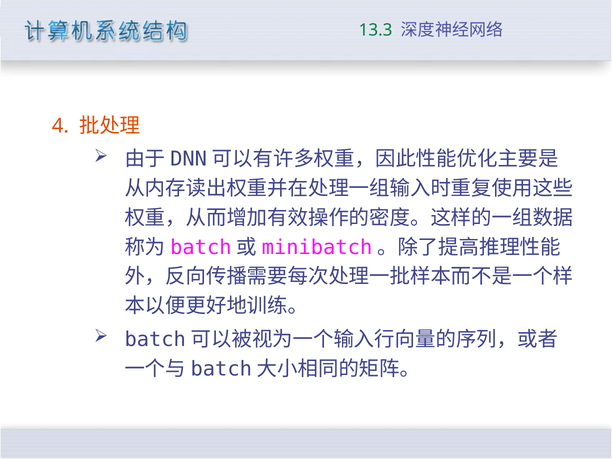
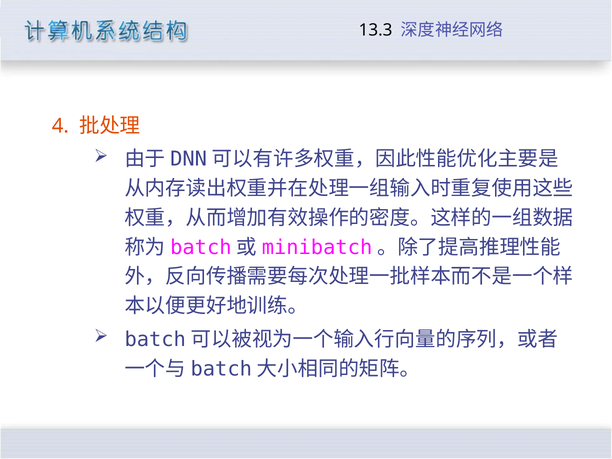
13.3 colour: green -> black
